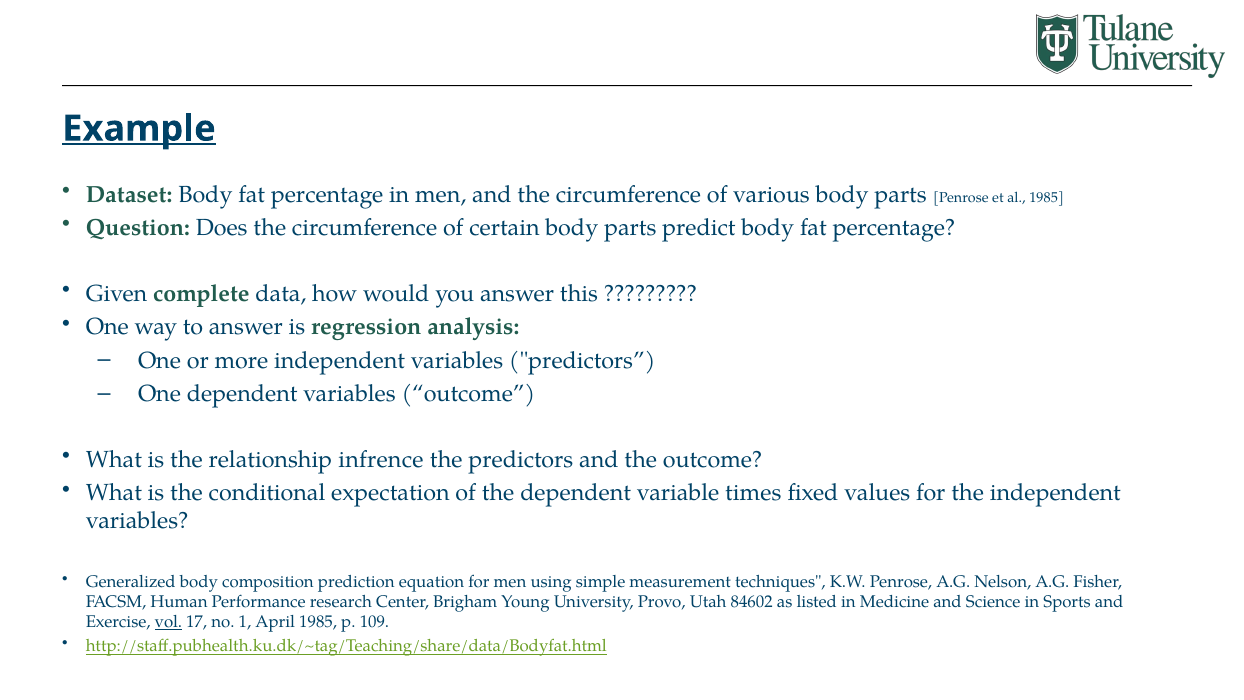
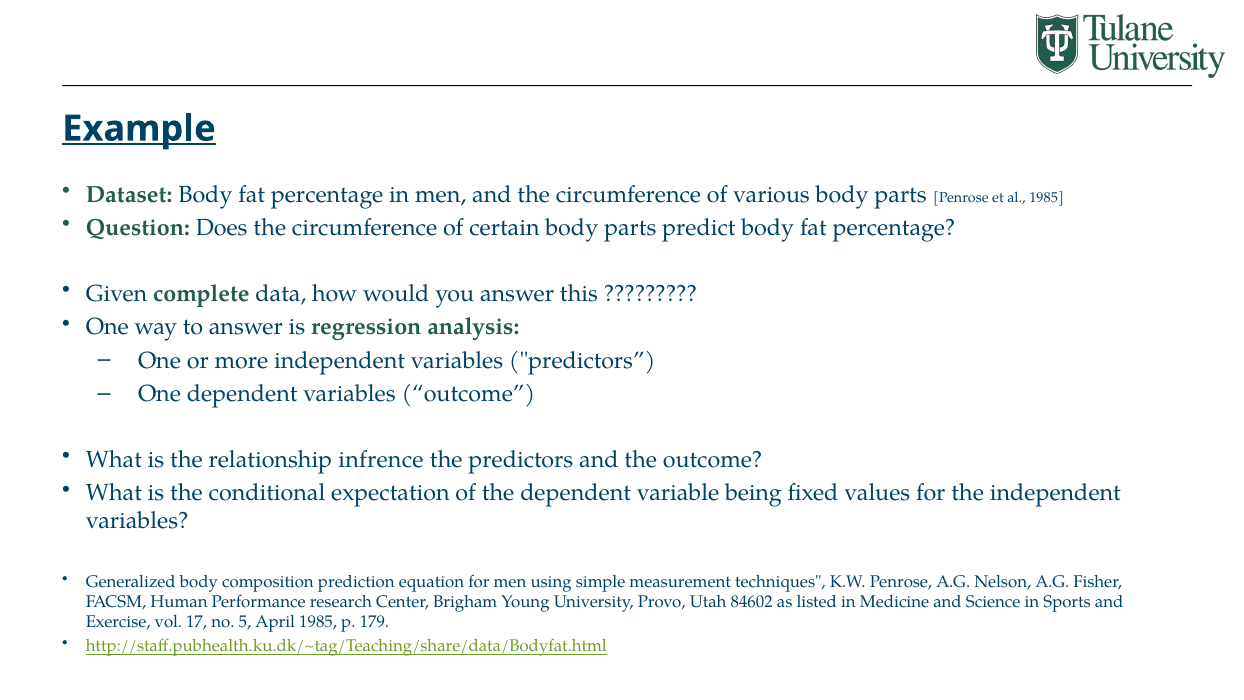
times: times -> being
vol underline: present -> none
1: 1 -> 5
109: 109 -> 179
